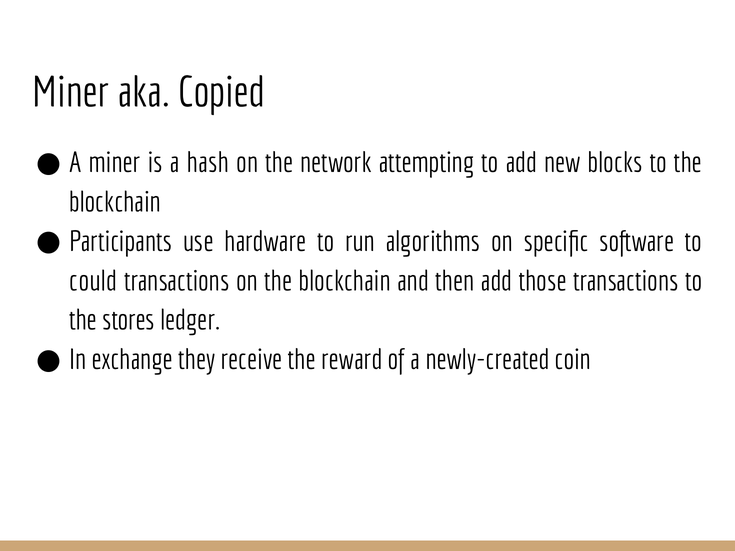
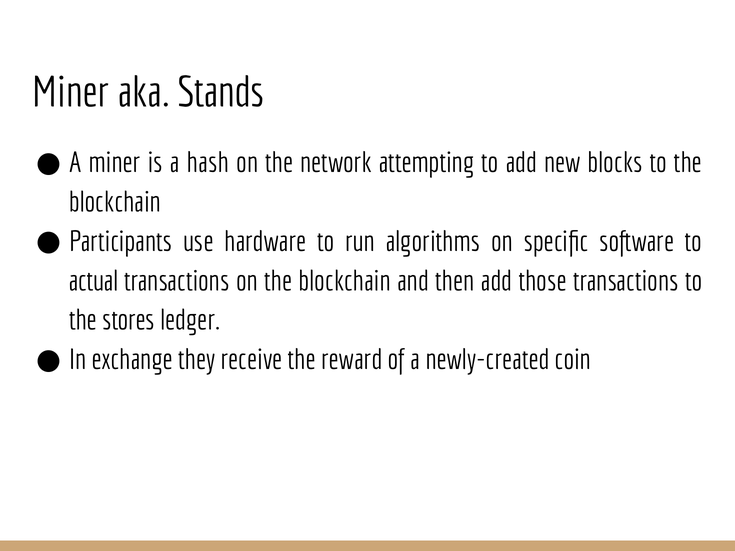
Copied: Copied -> Stands
could: could -> actual
